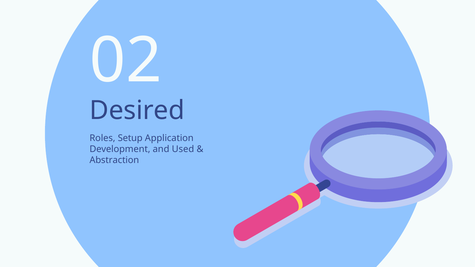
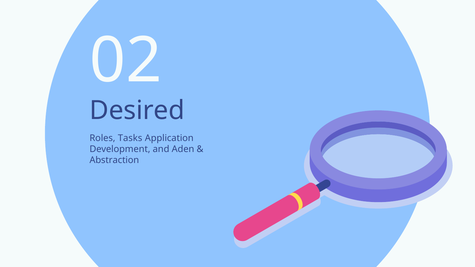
Setup: Setup -> Tasks
Used: Used -> Aden
